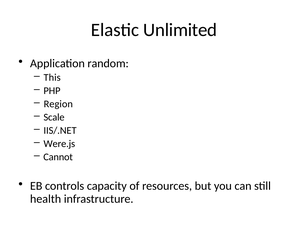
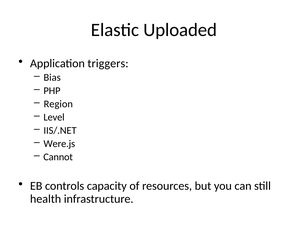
Unlimited: Unlimited -> Uploaded
random: random -> triggers
This: This -> Bias
Scale: Scale -> Level
